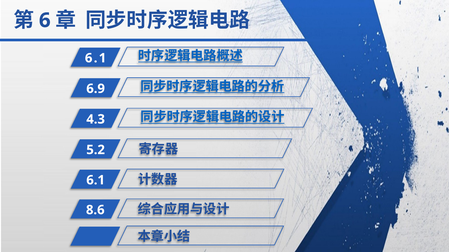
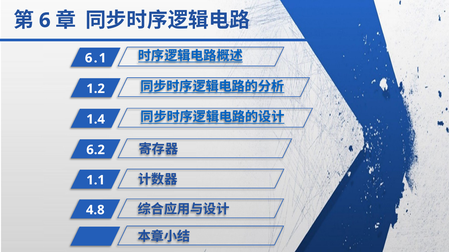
6.9: 6.9 -> 1.2
4.3: 4.3 -> 1.4
5.2: 5.2 -> 6.2
6.1 at (96, 180): 6.1 -> 1.1
8.6: 8.6 -> 4.8
